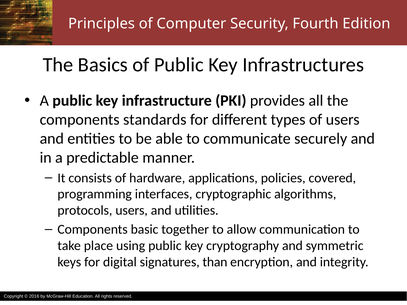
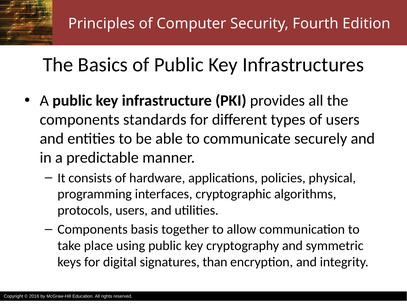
covered: covered -> physical
basic: basic -> basis
